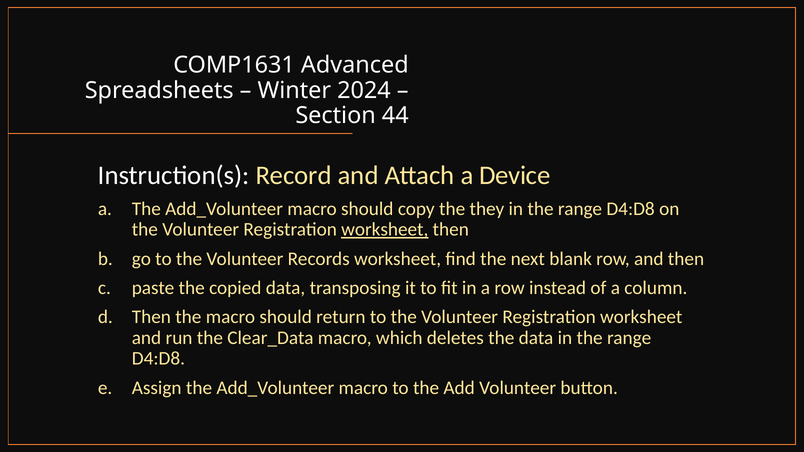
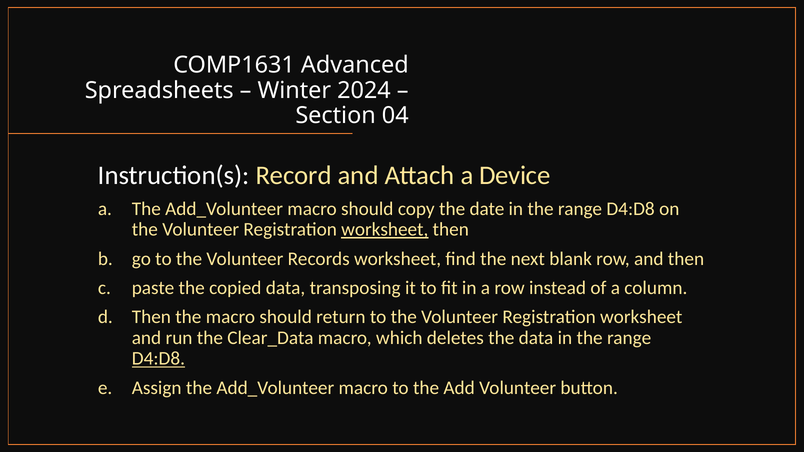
44: 44 -> 04
they: they -> date
D4:D8 at (158, 359) underline: none -> present
